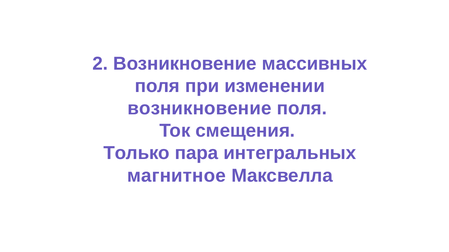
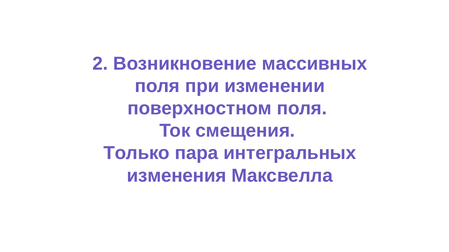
возникновение at (200, 109): возникновение -> поверхностном
магнитное: магнитное -> изменения
